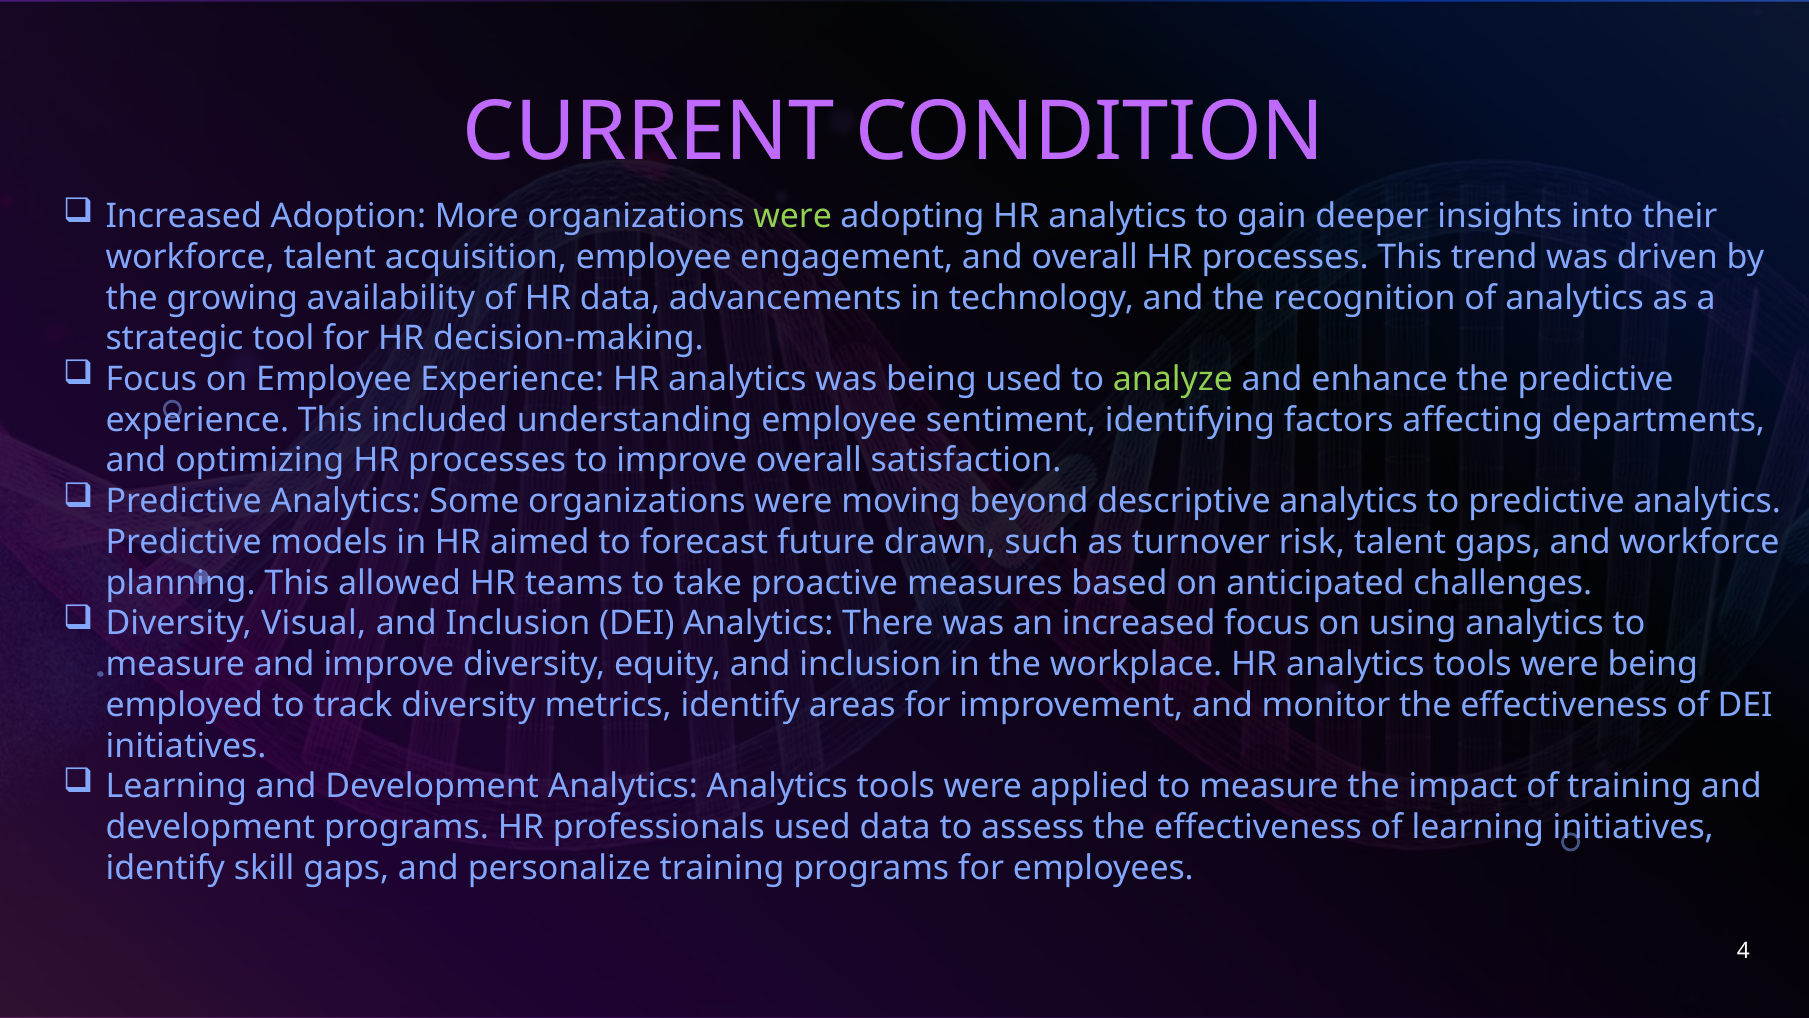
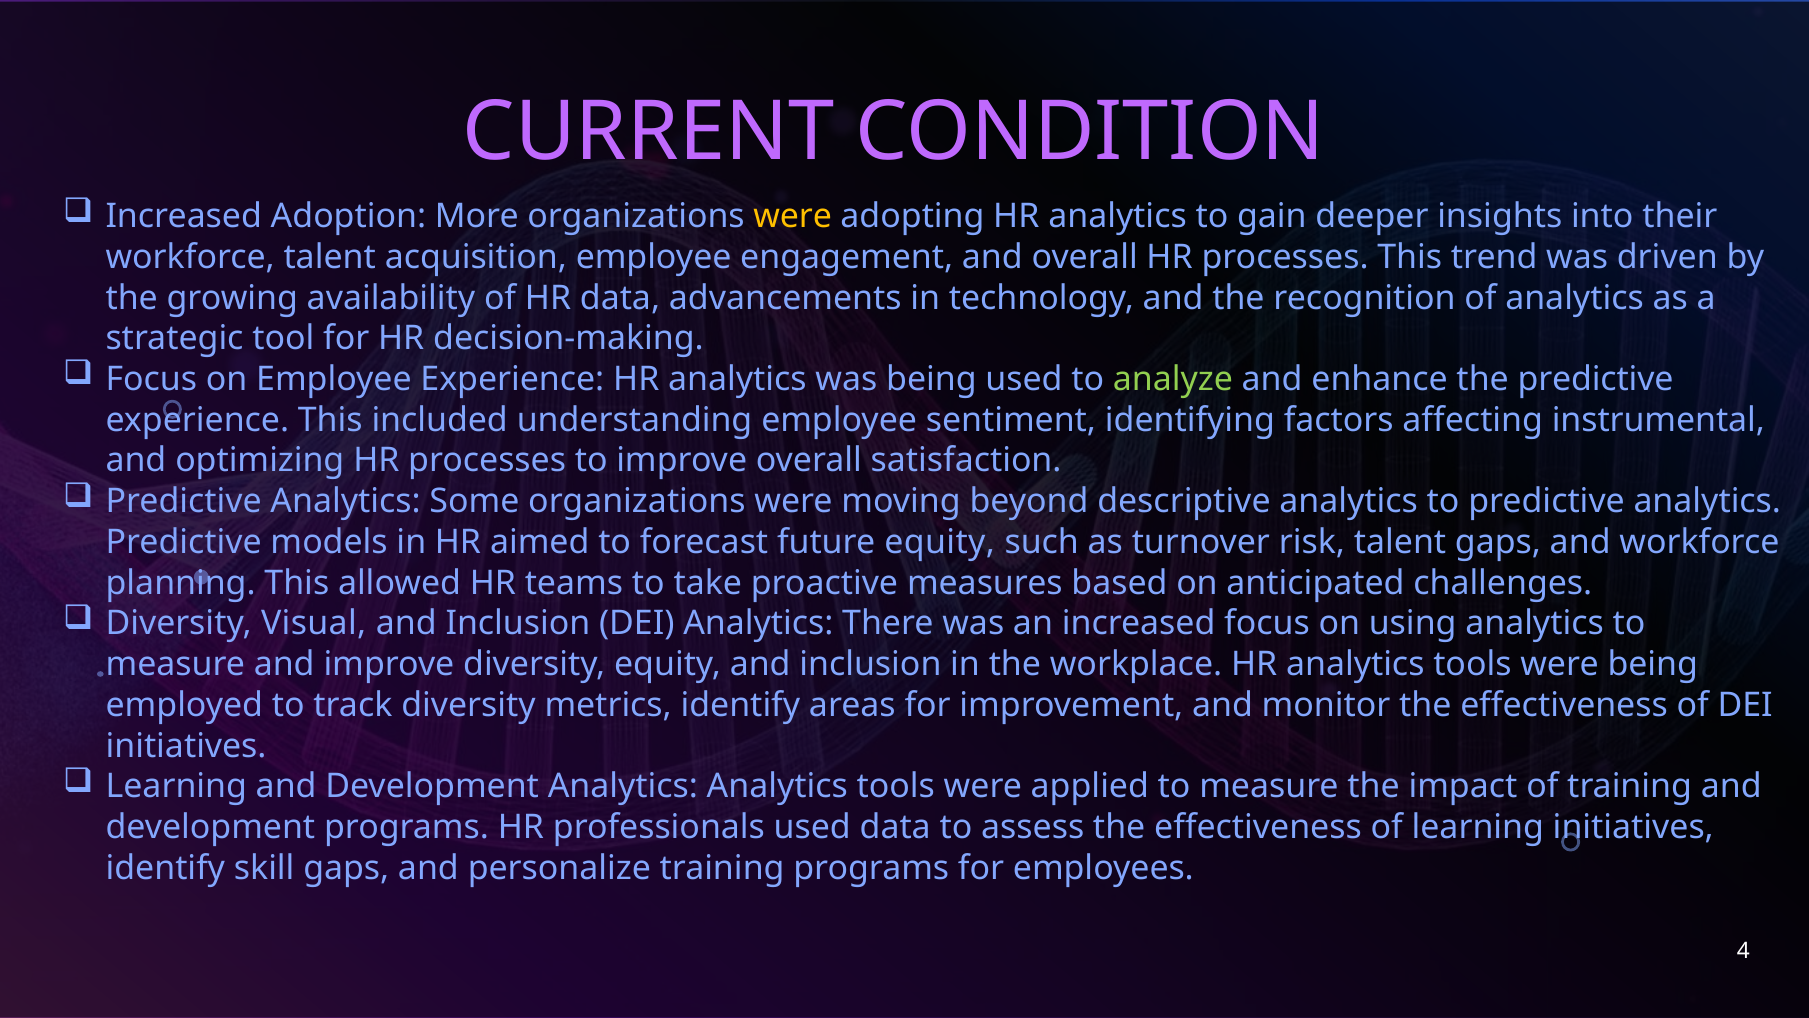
were at (793, 216) colour: light green -> yellow
departments: departments -> instrumental
future drawn: drawn -> equity
